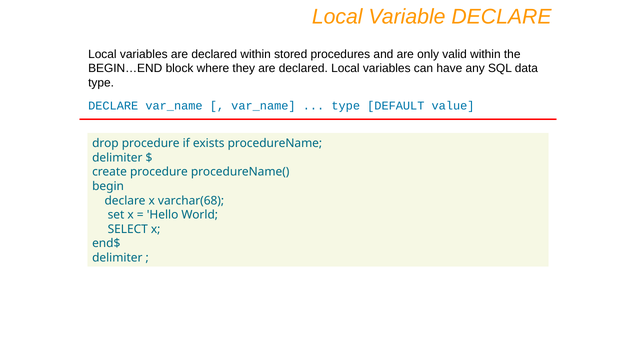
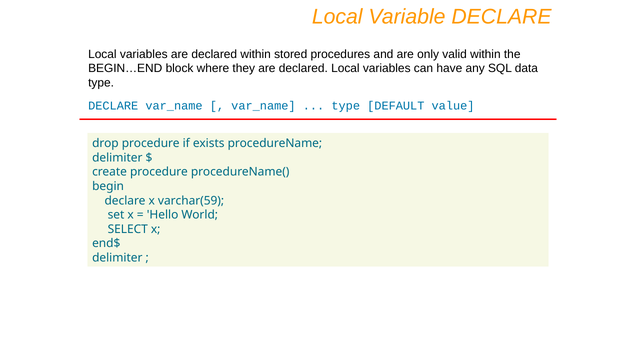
varchar(68: varchar(68 -> varchar(59
